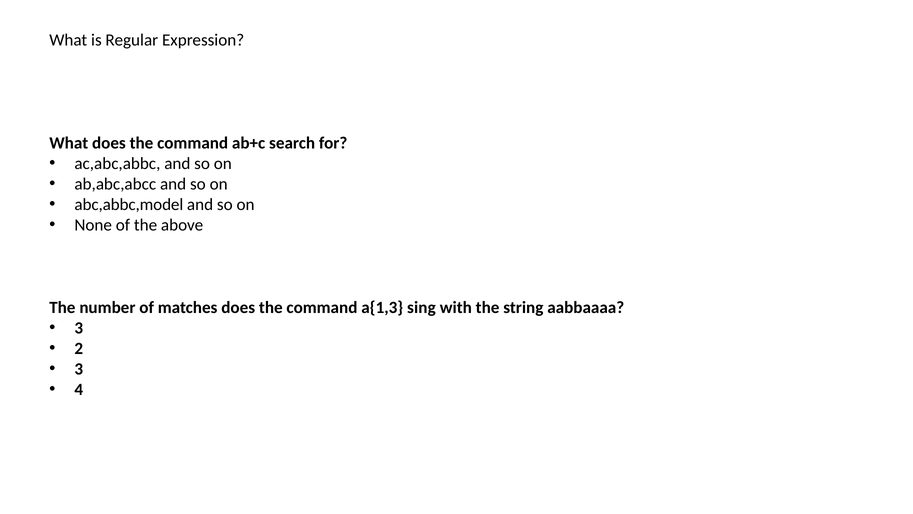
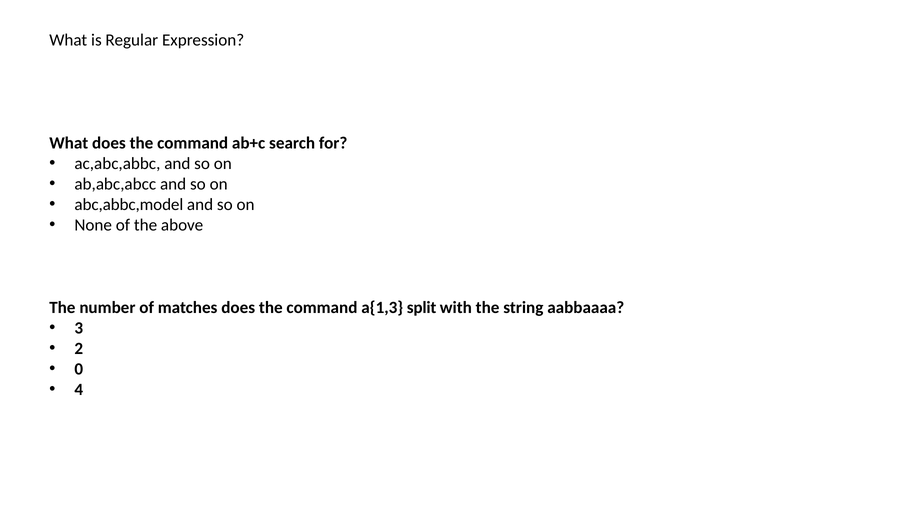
sing: sing -> split
3 at (79, 369): 3 -> 0
